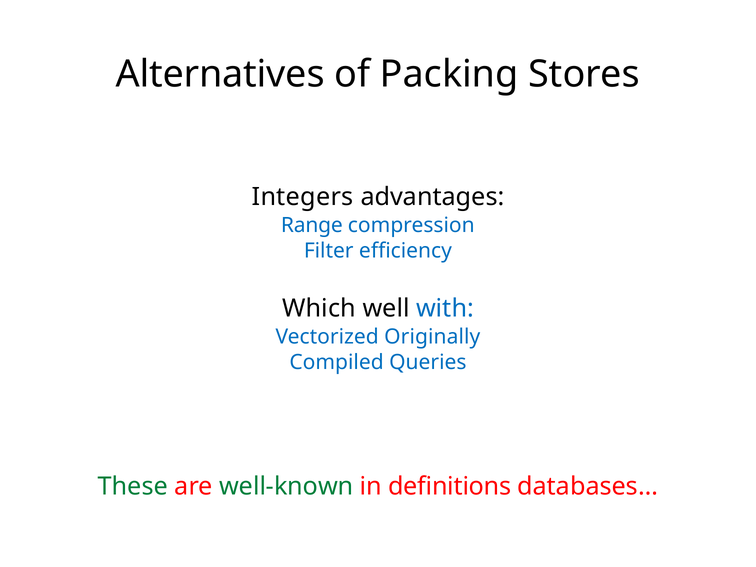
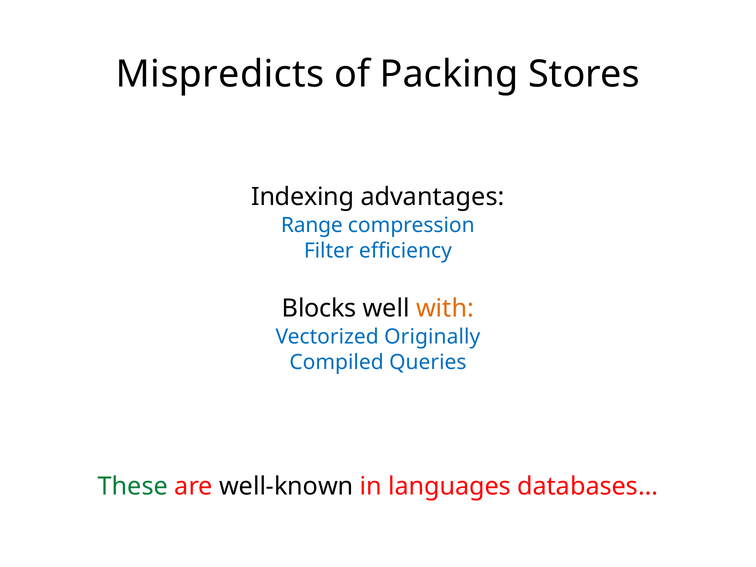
Alternatives: Alternatives -> Mispredicts
Integers: Integers -> Indexing
Which: Which -> Blocks
with colour: blue -> orange
well-known colour: green -> black
definitions: definitions -> languages
